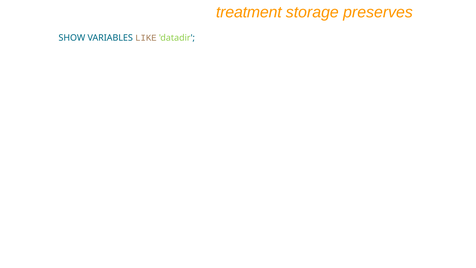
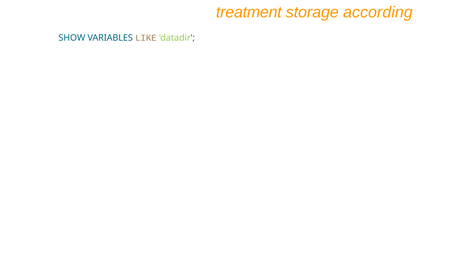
preserves: preserves -> according
